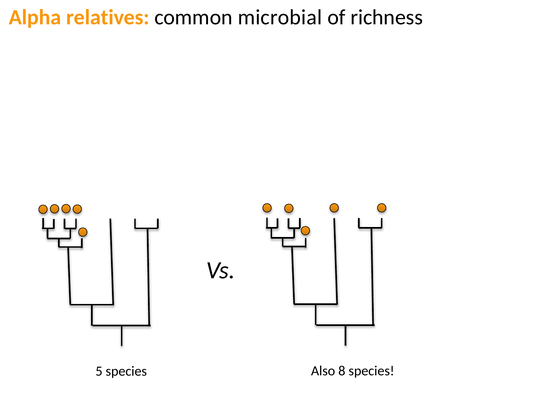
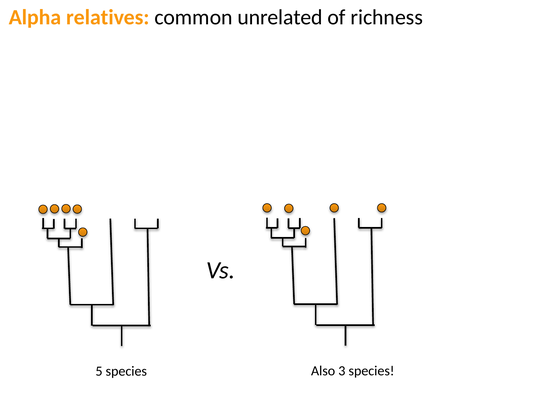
microbial: microbial -> unrelated
8: 8 -> 3
